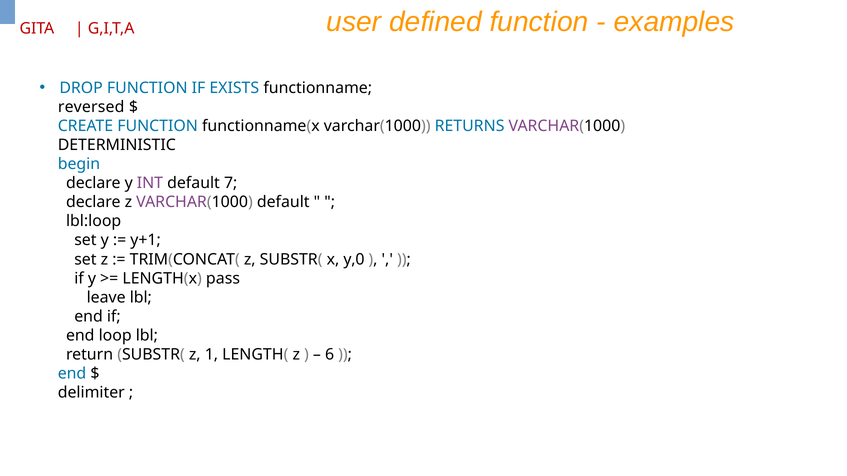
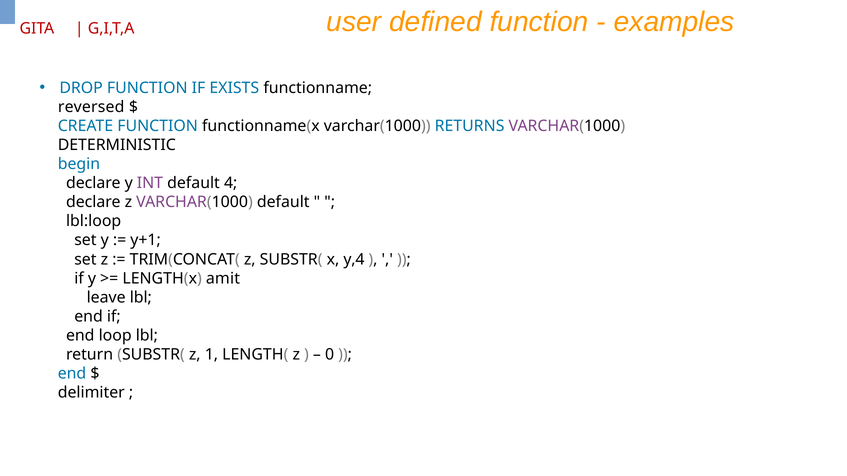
7: 7 -> 4
y,0: y,0 -> y,4
pass: pass -> amit
6: 6 -> 0
